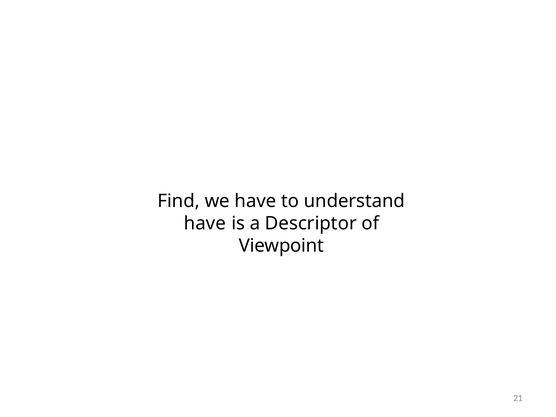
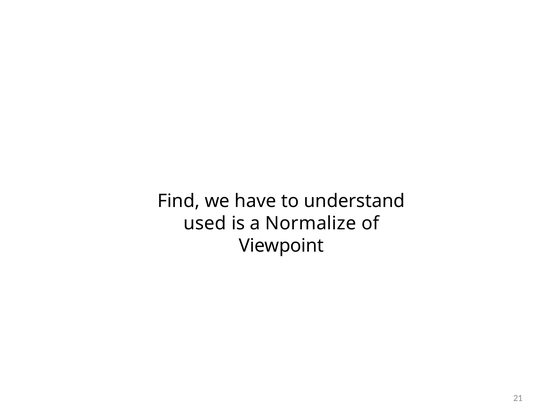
have at (205, 223): have -> used
Descriptor: Descriptor -> Normalize
